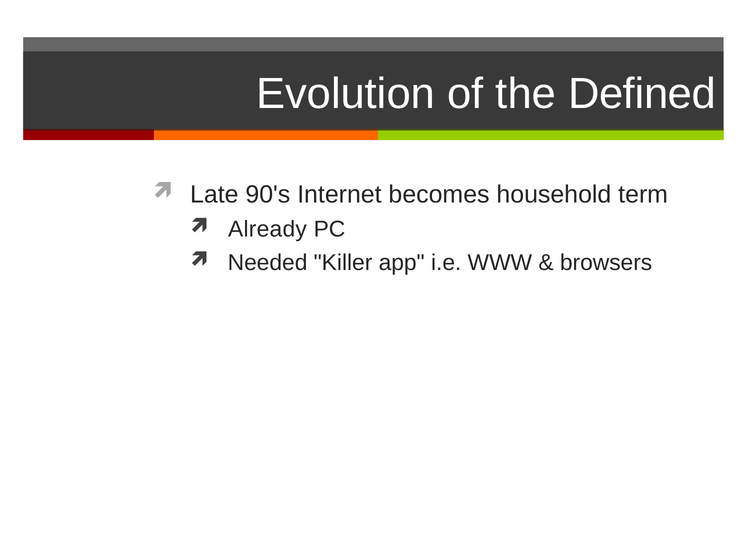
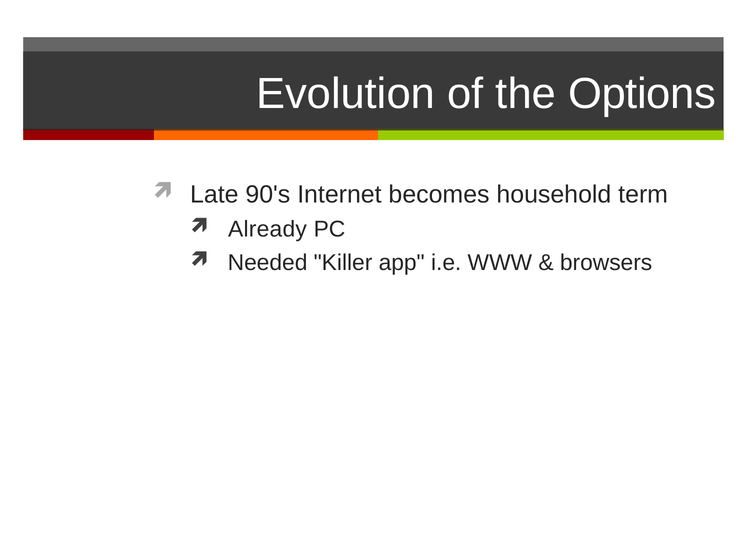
Defined: Defined -> Options
